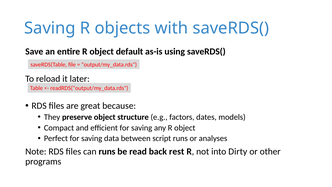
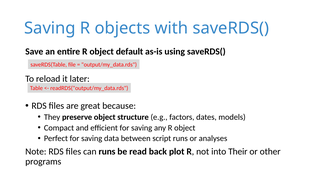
rest: rest -> plot
Dirty: Dirty -> Their
